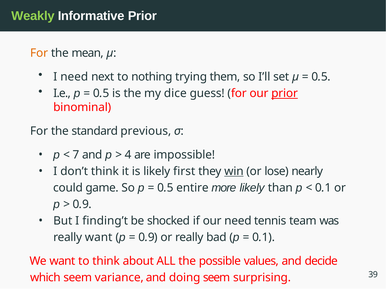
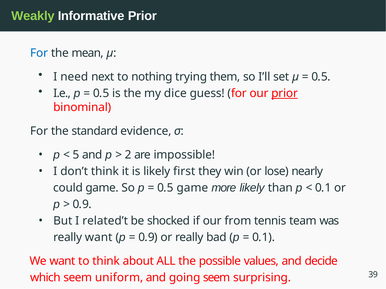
For at (39, 53) colour: orange -> blue
previous: previous -> evidence
7: 7 -> 5
4: 4 -> 2
win underline: present -> none
0.5 entire: entire -> game
finding’t: finding’t -> related’t
our need: need -> from
variance: variance -> uniform
doing: doing -> going
